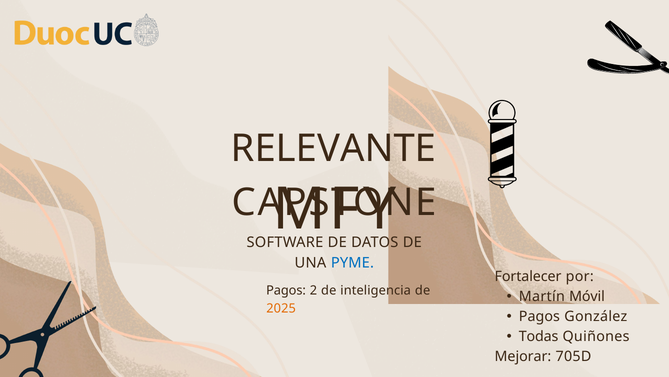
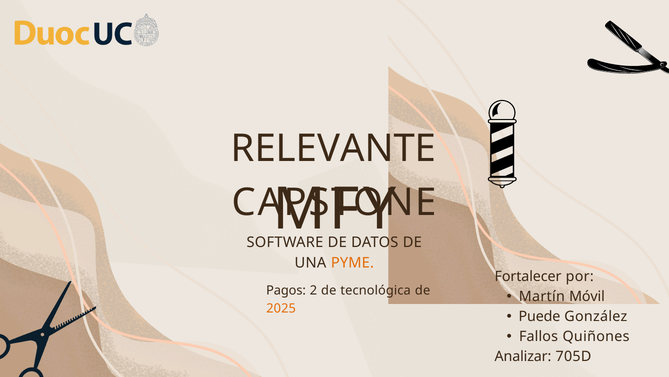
PYME colour: blue -> orange
inteligencia: inteligencia -> tecnológica
Pagos at (539, 316): Pagos -> Puede
Todas: Todas -> Fallos
Mejorar: Mejorar -> Analizar
